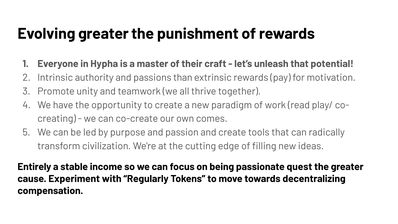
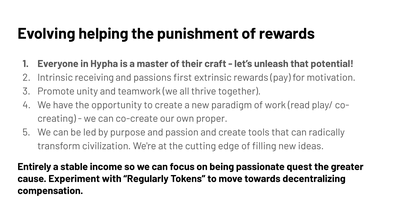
Evolving greater: greater -> helping
authority: authority -> receiving
than: than -> first
comes: comes -> proper
